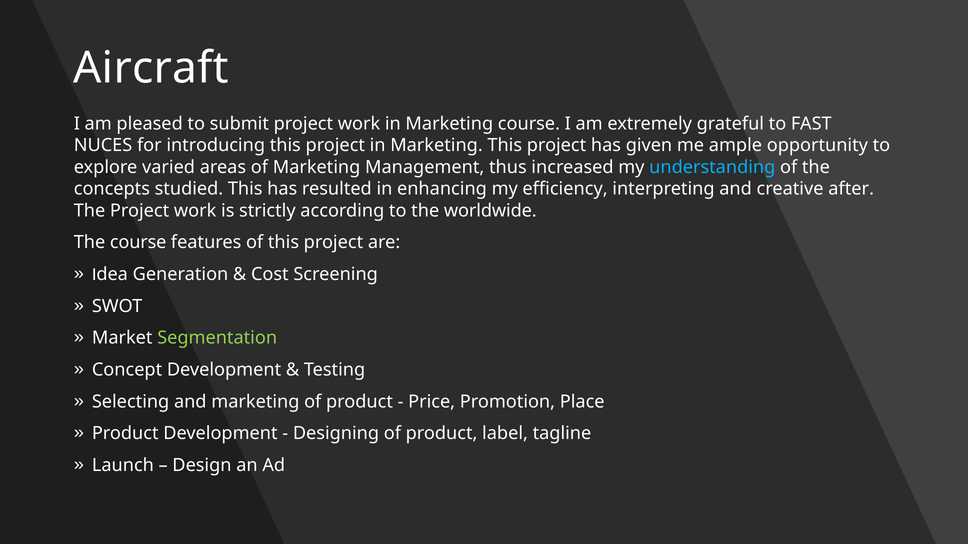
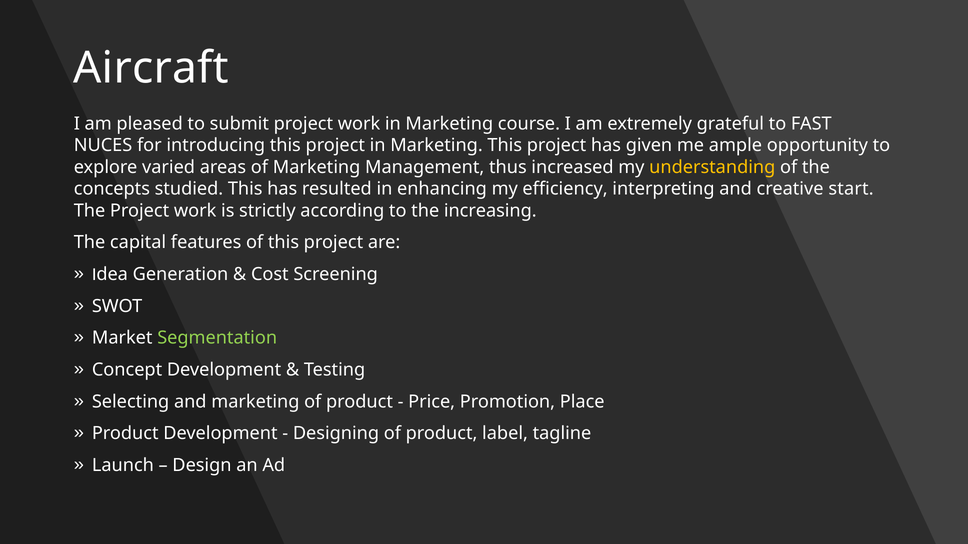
understanding colour: light blue -> yellow
after: after -> start
worldwide: worldwide -> increasing
The course: course -> capital
